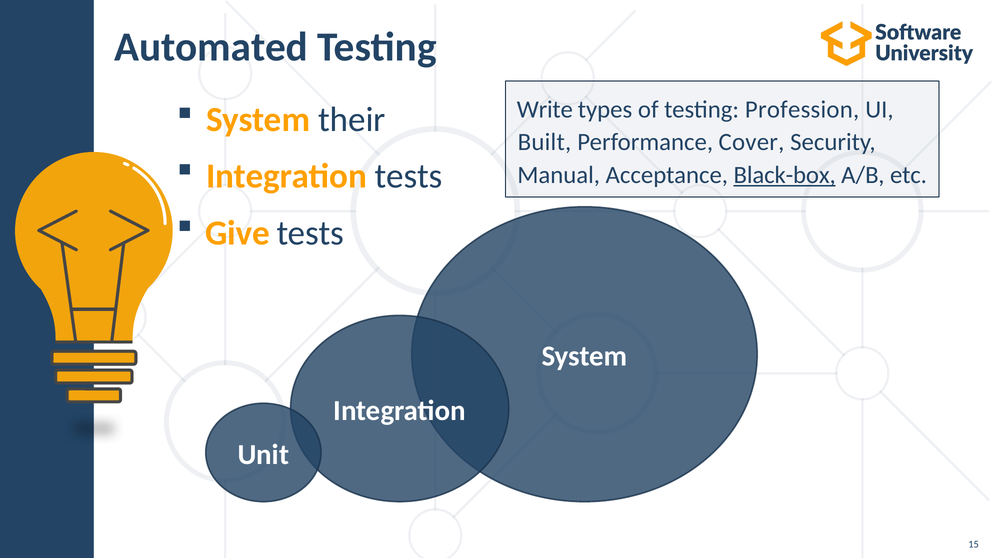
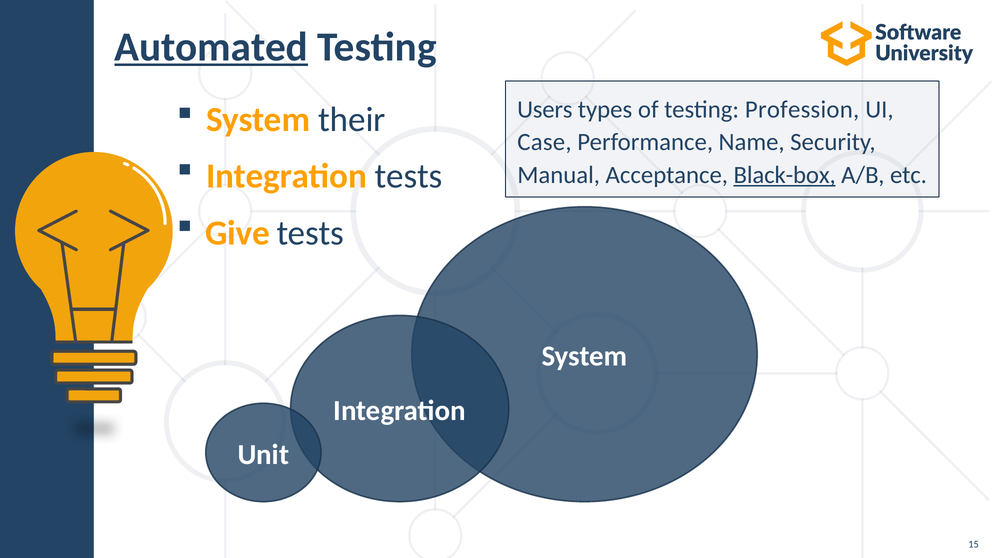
Automated underline: none -> present
Write: Write -> Users
Built: Built -> Case
Cover: Cover -> Name
